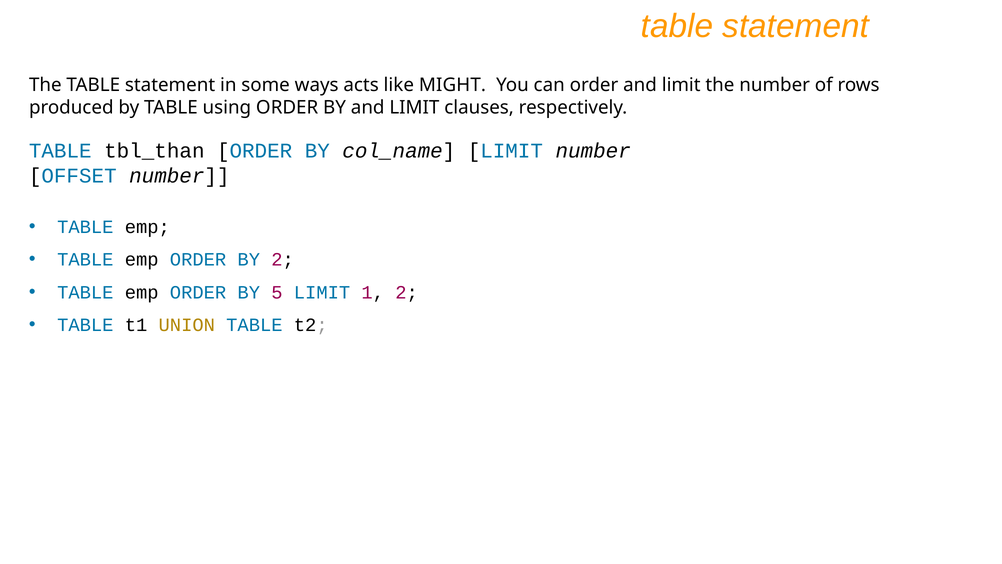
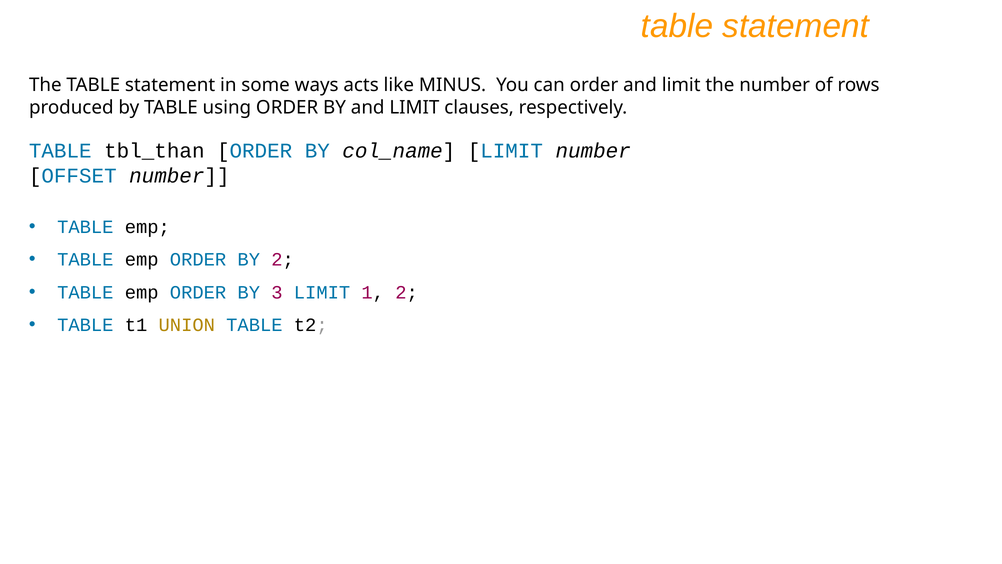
MIGHT: MIGHT -> MINUS
5: 5 -> 3
